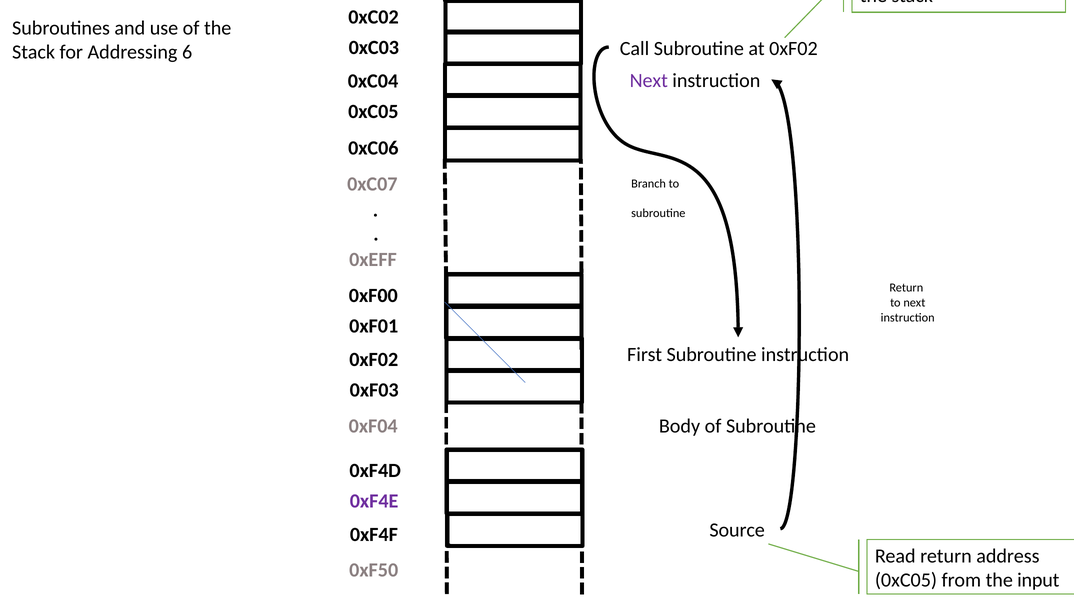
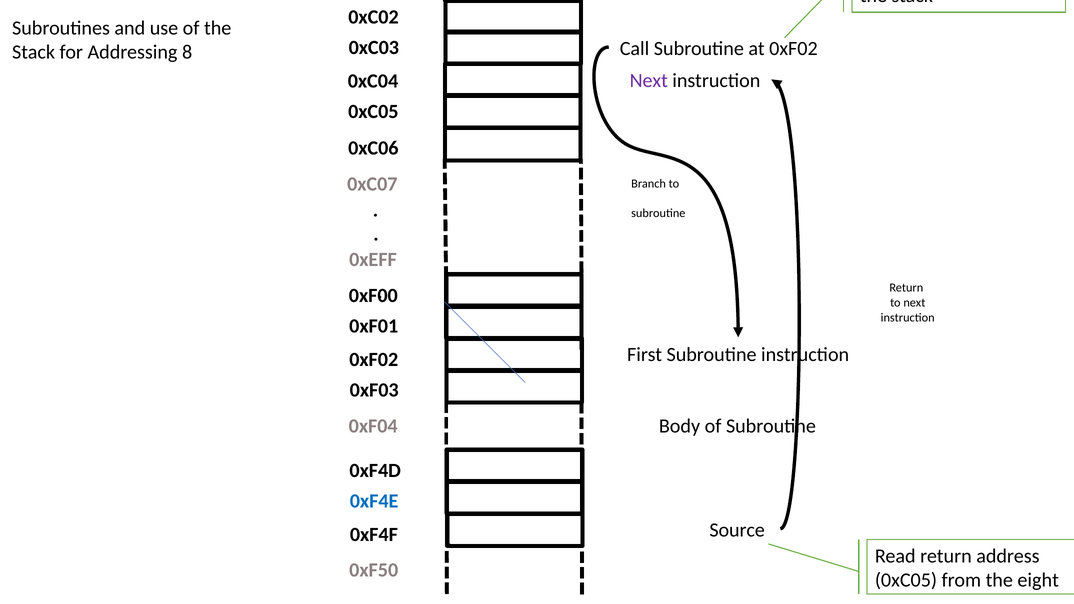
6: 6 -> 8
0xF4E colour: purple -> blue
input: input -> eight
